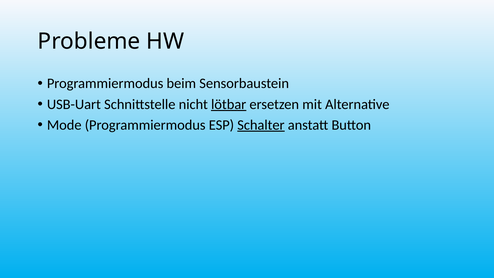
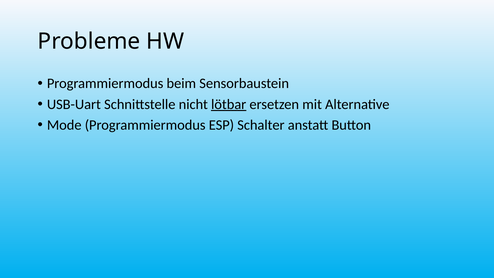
Schalter underline: present -> none
